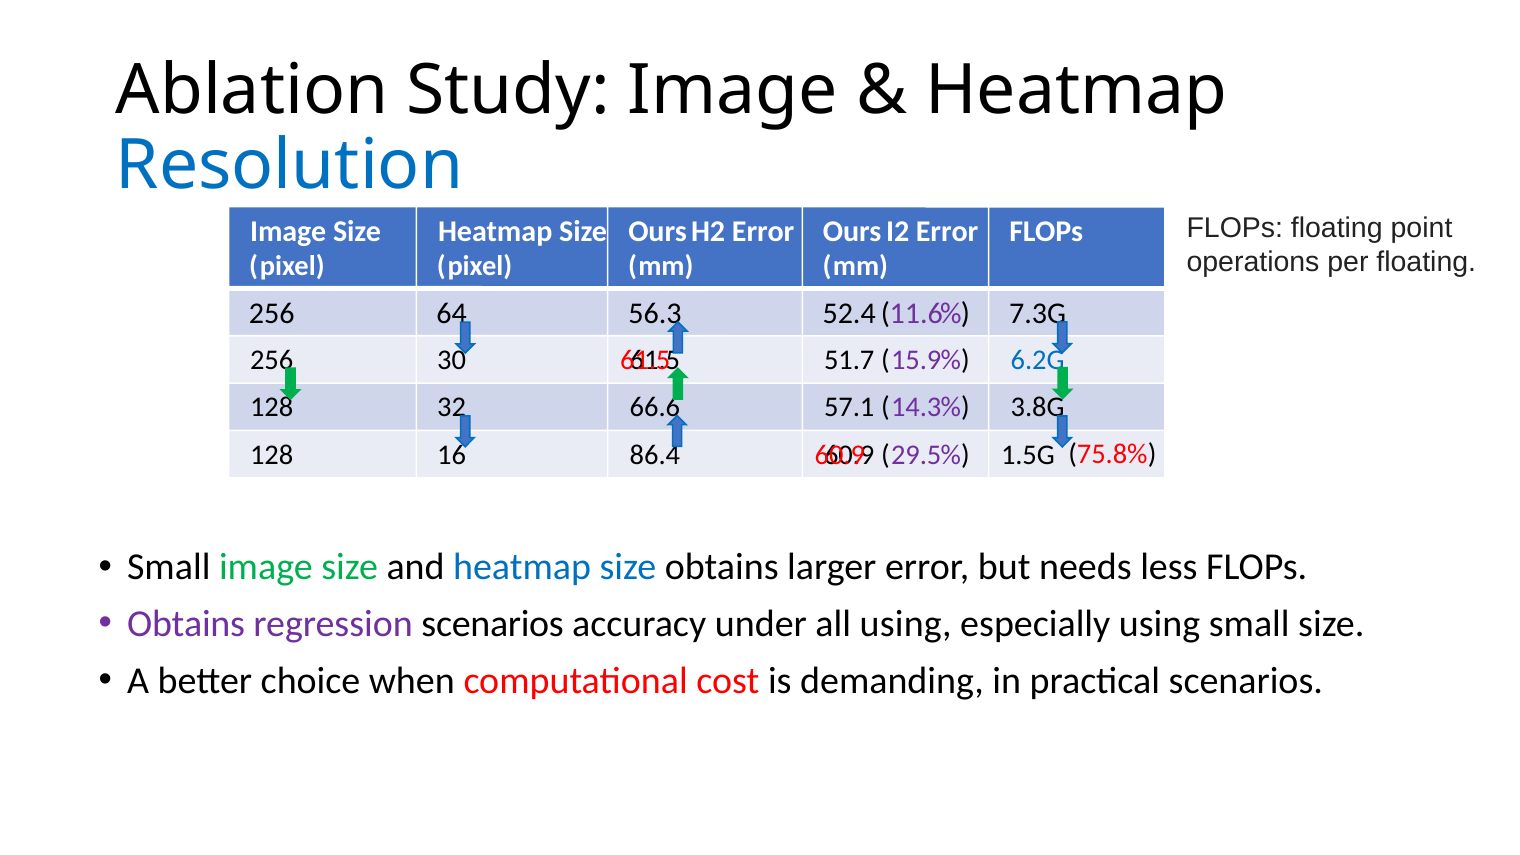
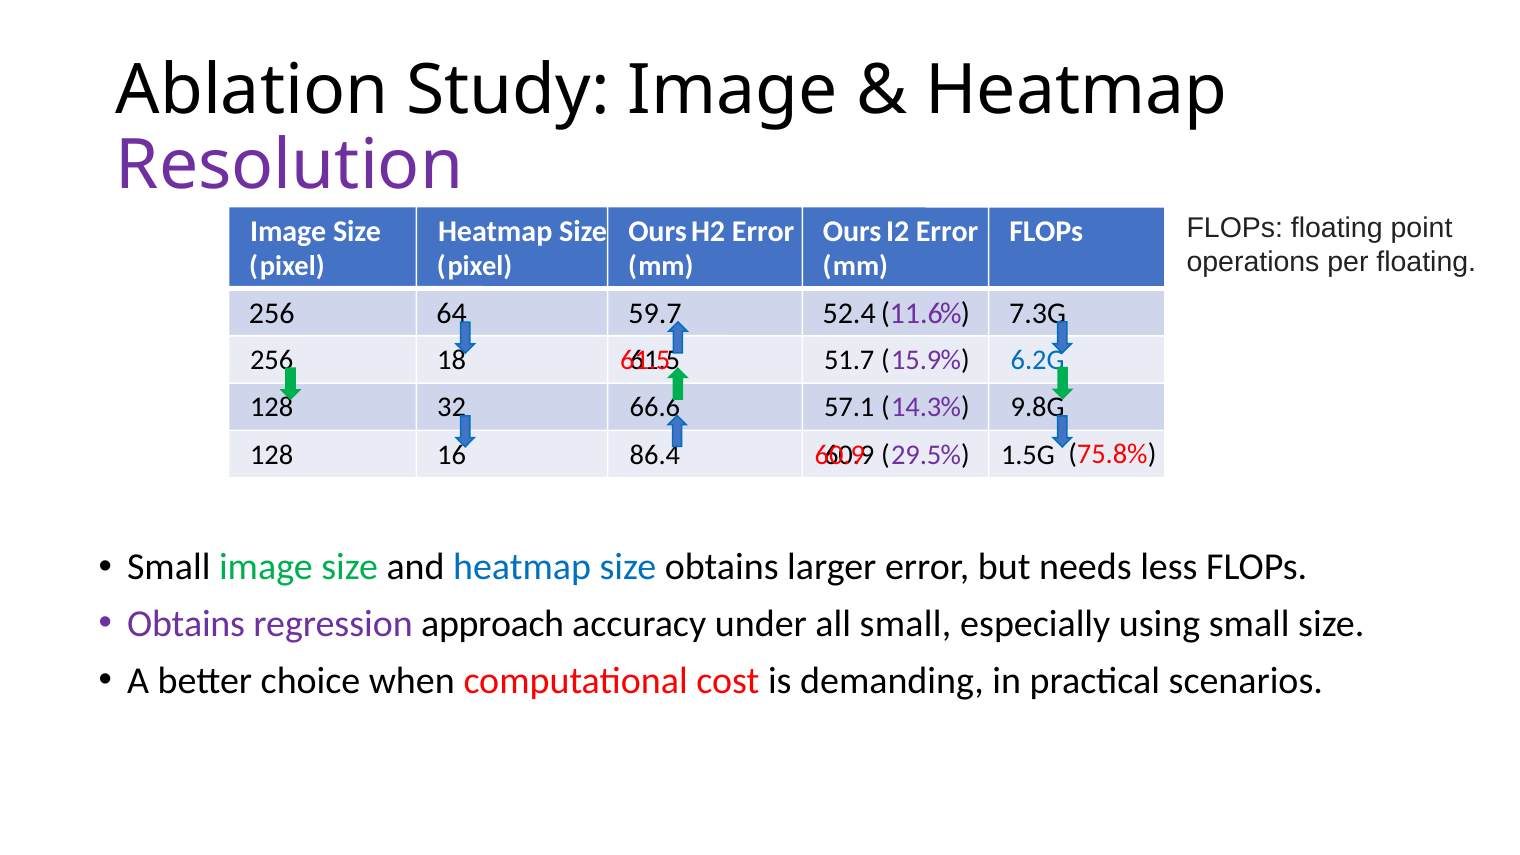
Resolution colour: blue -> purple
56.3: 56.3 -> 59.7
30: 30 -> 18
3.8G: 3.8G -> 9.8G
regression scenarios: scenarios -> approach
all using: using -> small
